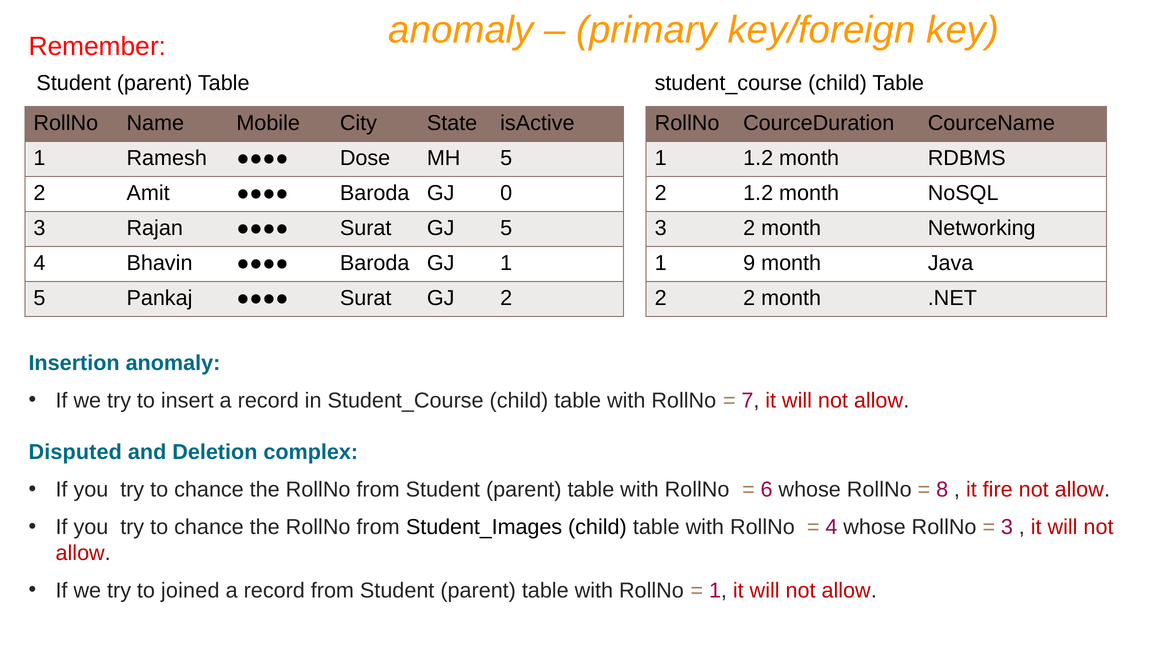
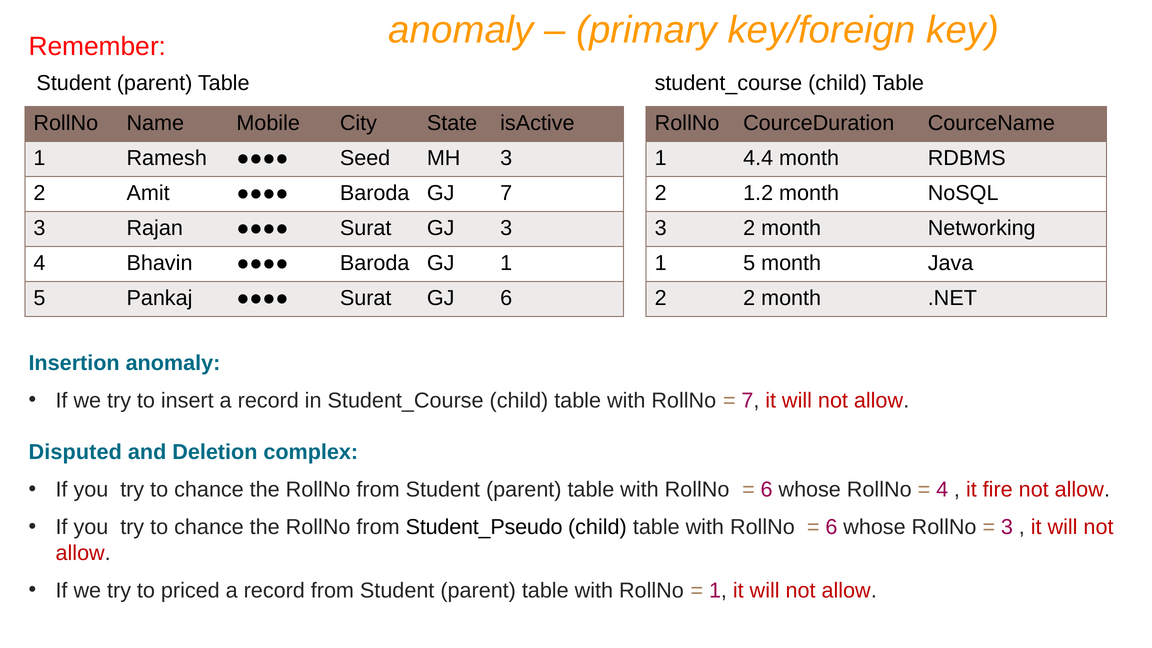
Dose: Dose -> Seed
MH 5: 5 -> 3
1 1.2: 1.2 -> 4.4
GJ 0: 0 -> 7
GJ 5: 5 -> 3
9 at (749, 263): 9 -> 5
GJ 2: 2 -> 6
8 at (942, 490): 8 -> 4
Student_Images: Student_Images -> Student_Pseudo
4 at (831, 527): 4 -> 6
joined: joined -> priced
